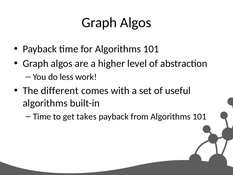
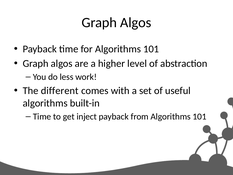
takes: takes -> inject
